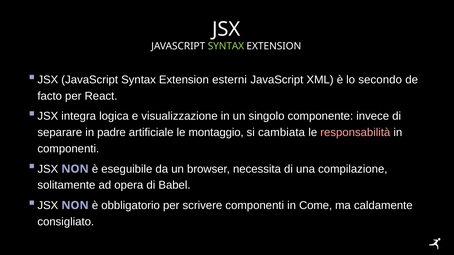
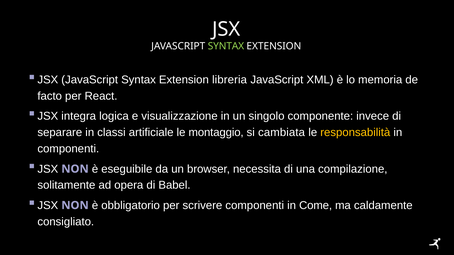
esterni: esterni -> libreria
secondo: secondo -> memoria
padre: padre -> classi
responsabilità colour: pink -> yellow
